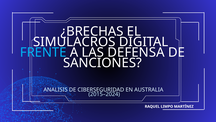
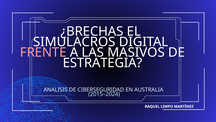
FRENTE colour: light blue -> pink
DEFENSA: DEFENSA -> MASIVOS
SANCIONES: SANCIONES -> ESTRATEGIA
